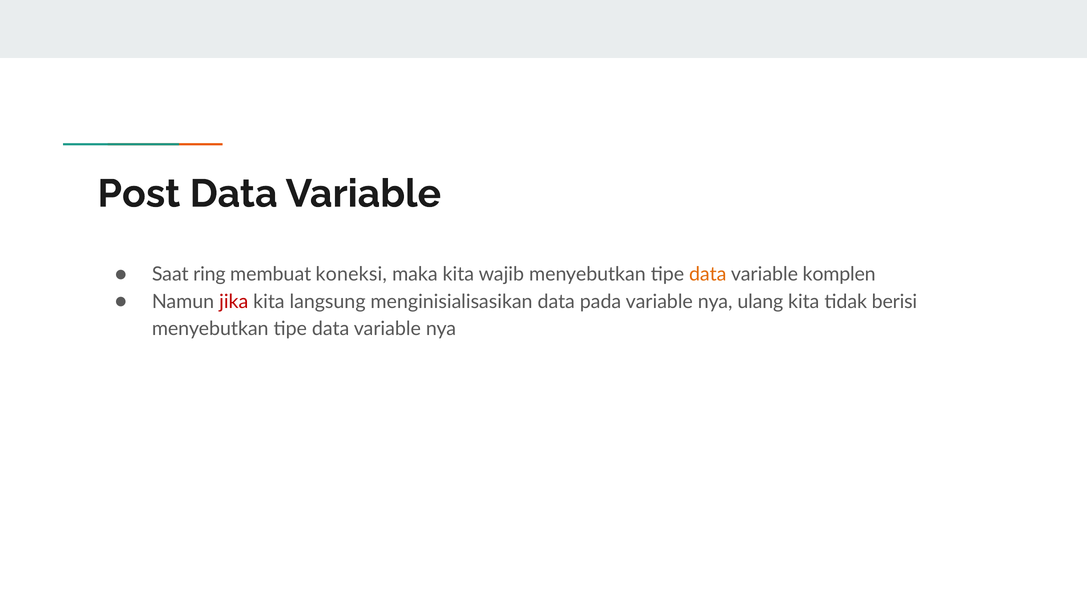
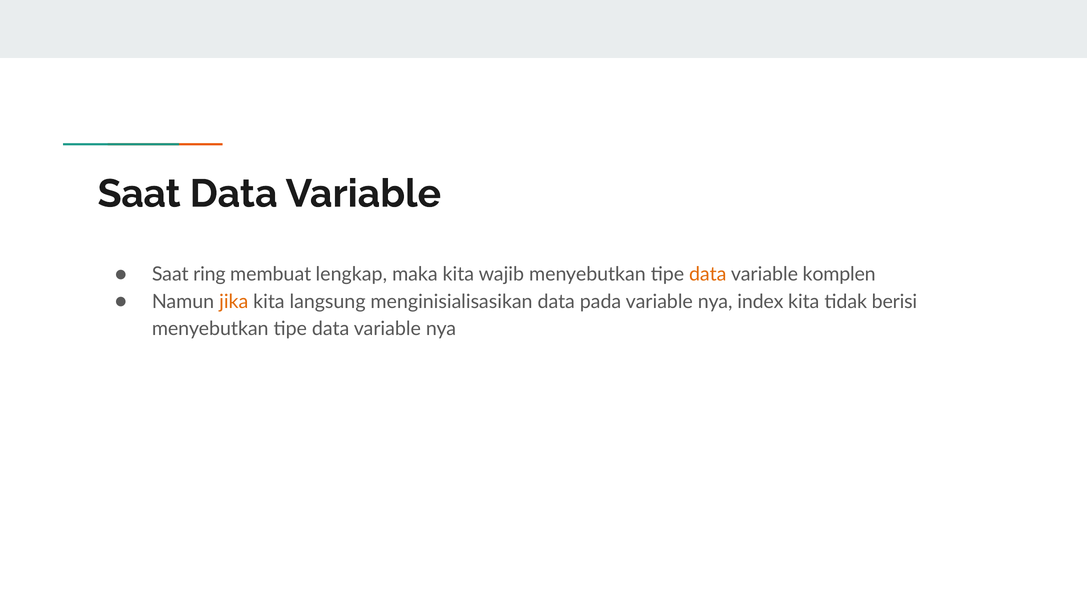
Post at (139, 194): Post -> Saat
koneksi: koneksi -> lengkap
jika colour: red -> orange
ulang: ulang -> index
